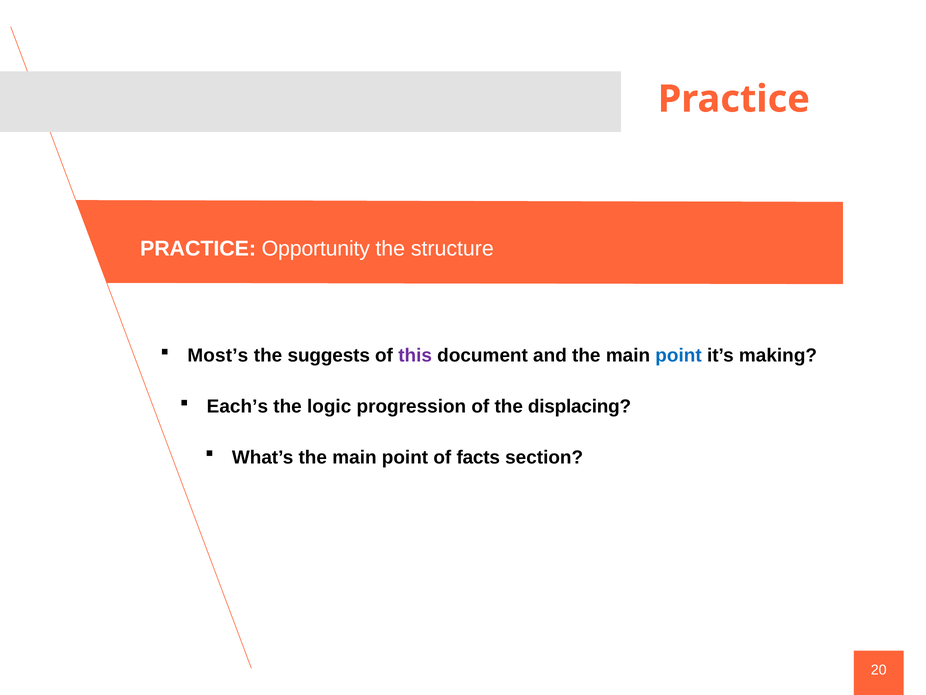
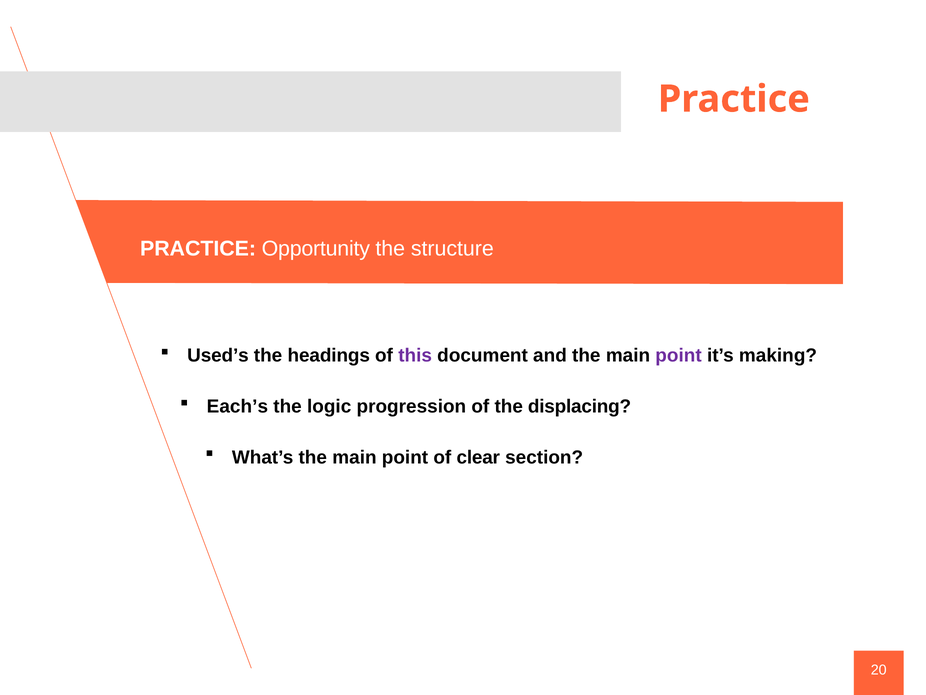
Most’s: Most’s -> Used’s
suggests: suggests -> headings
point at (679, 355) colour: blue -> purple
facts: facts -> clear
